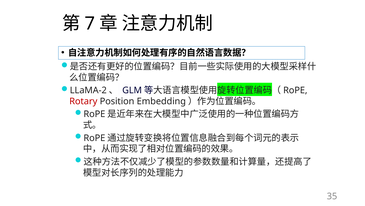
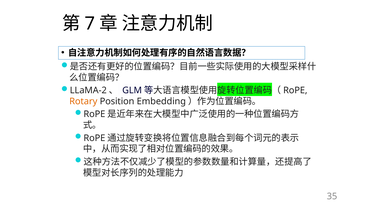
Rotary colour: red -> orange
